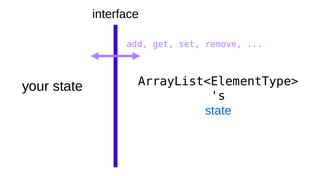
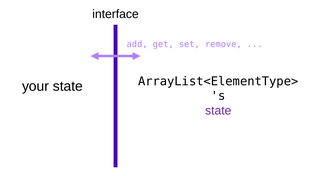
state at (218, 110) colour: blue -> purple
